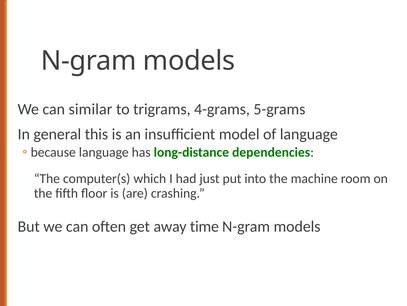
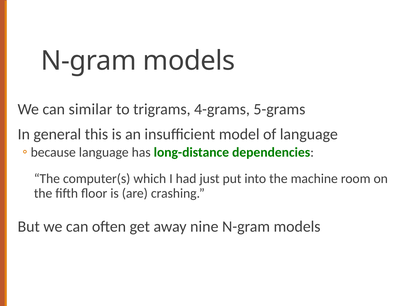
time: time -> nine
